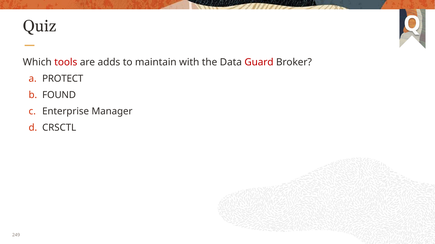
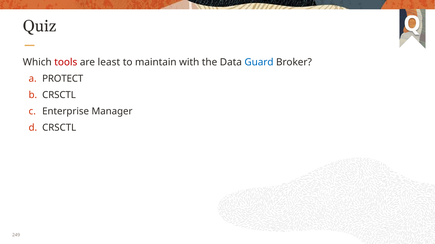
adds: adds -> least
Guard colour: red -> blue
FOUND at (59, 95): FOUND -> CRSCTL
